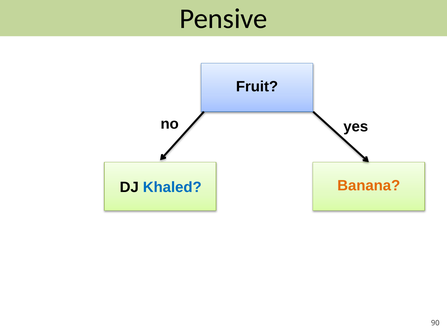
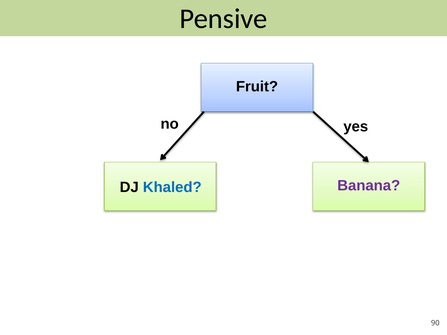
Banana colour: orange -> purple
